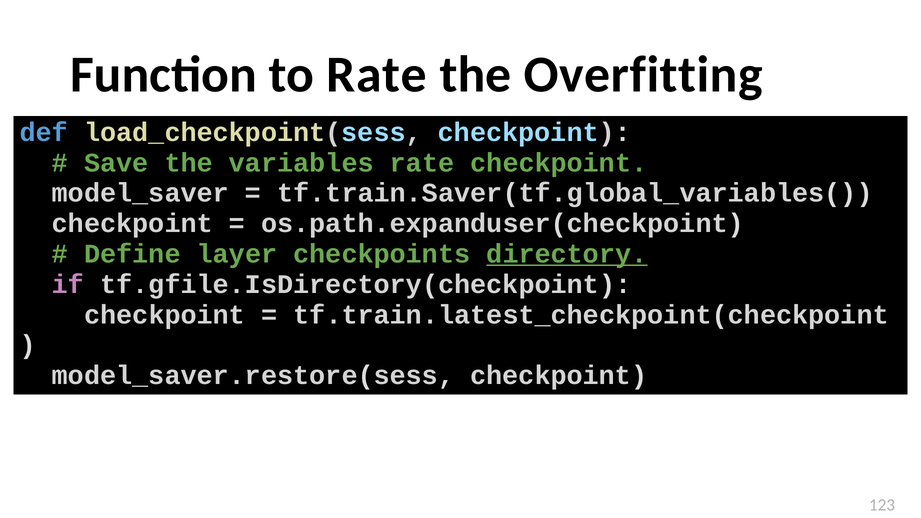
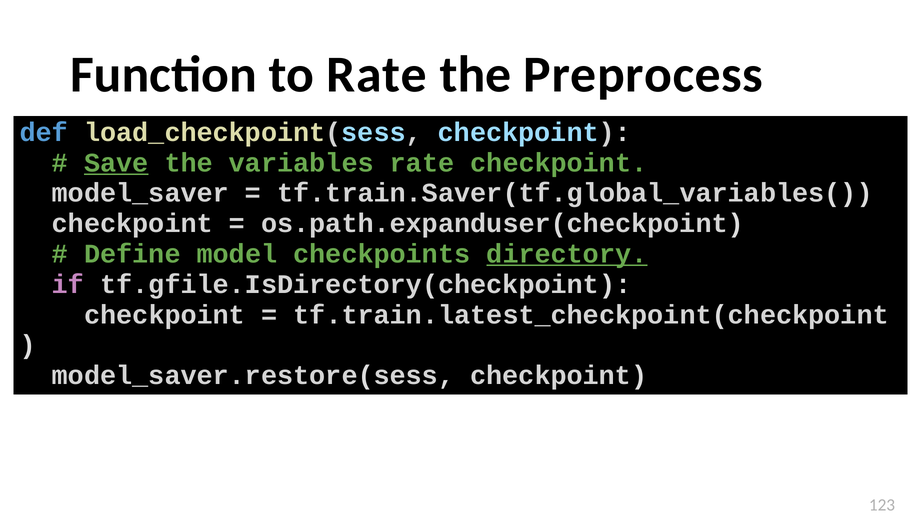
Overfitting: Overfitting -> Preprocess
Save underline: none -> present
layer: layer -> model
